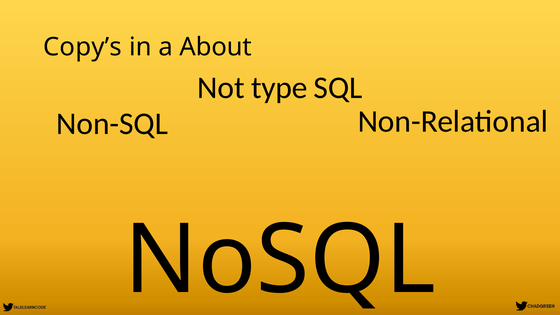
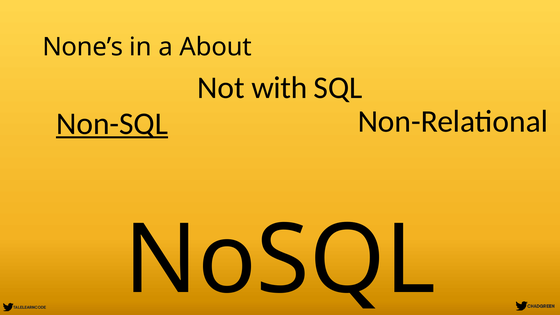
Copy’s: Copy’s -> None’s
type: type -> with
Non-SQL underline: none -> present
